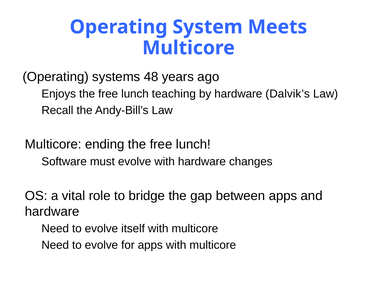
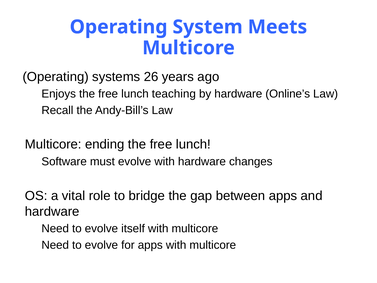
48: 48 -> 26
Dalvik’s: Dalvik’s -> Online’s
